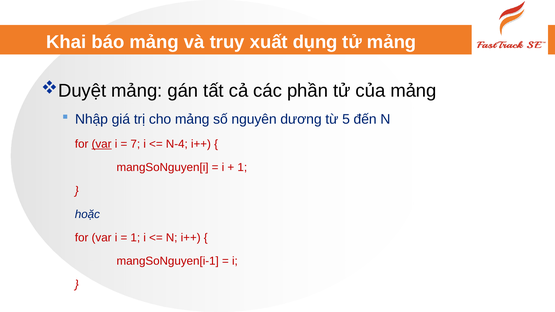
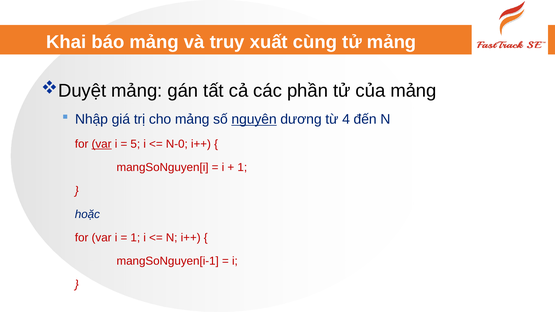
dụng: dụng -> cùng
nguyên underline: none -> present
5: 5 -> 4
7: 7 -> 5
N-4: N-4 -> N-0
